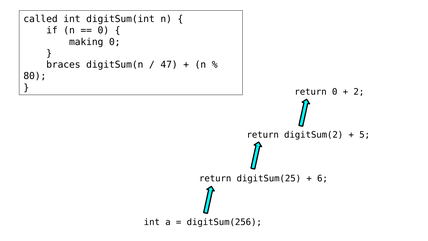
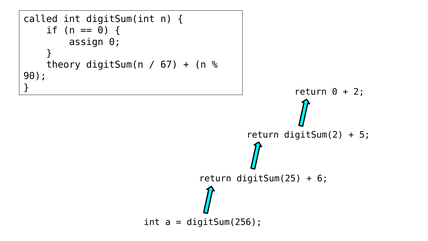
making: making -> assign
braces: braces -> theory
47: 47 -> 67
80: 80 -> 90
